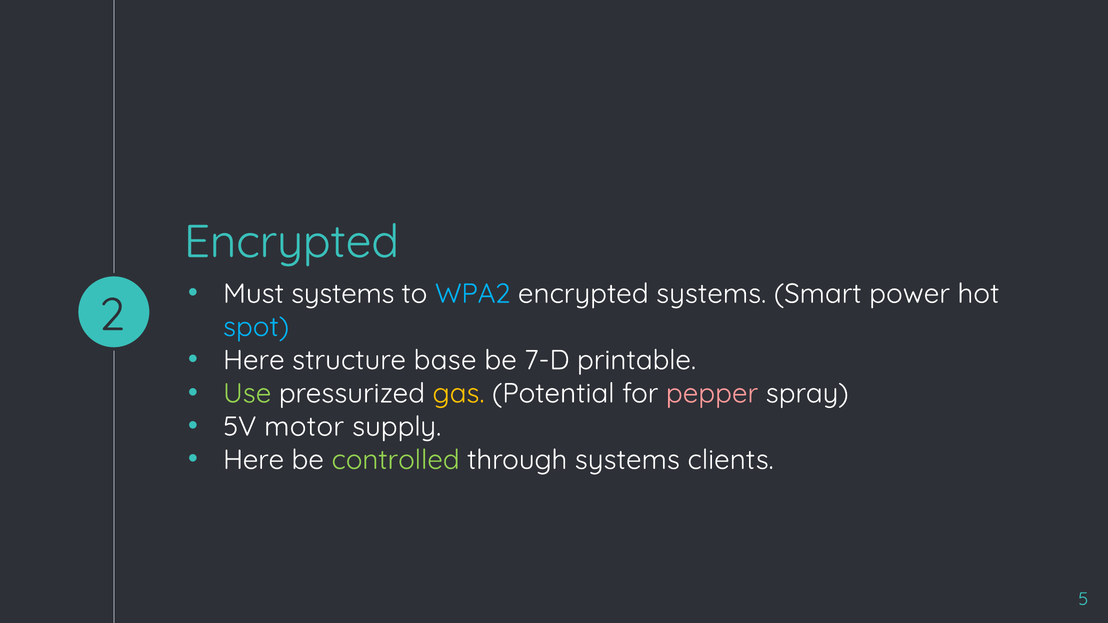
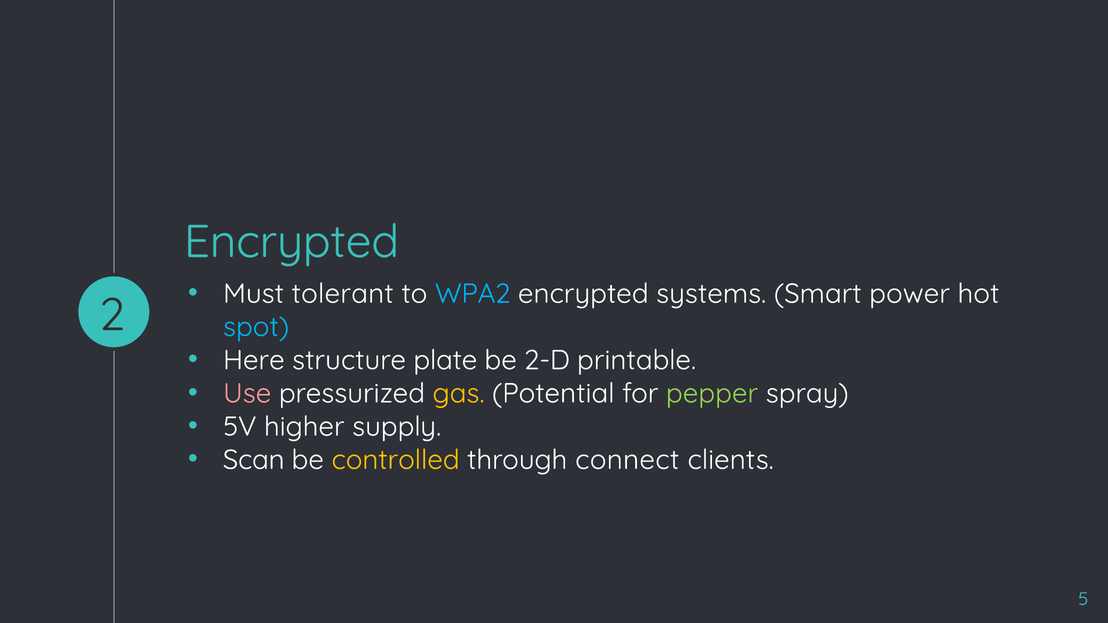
Must systems: systems -> tolerant
base: base -> plate
7-D: 7-D -> 2-D
Use colour: light green -> pink
pepper colour: pink -> light green
motor: motor -> higher
Here at (254, 460): Here -> Scan
controlled colour: light green -> yellow
through systems: systems -> connect
